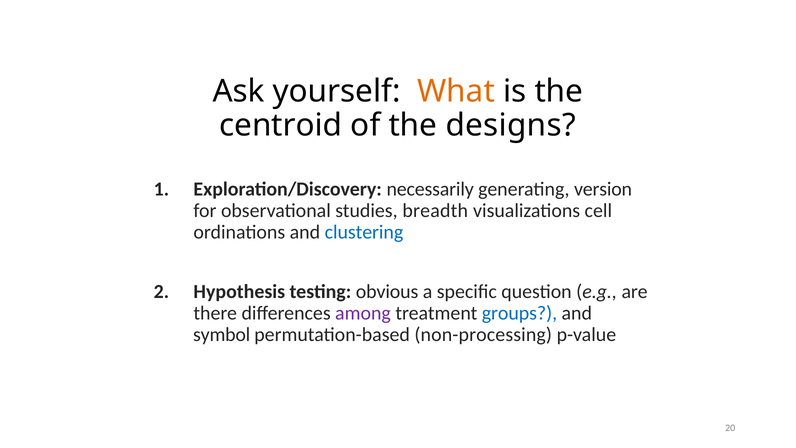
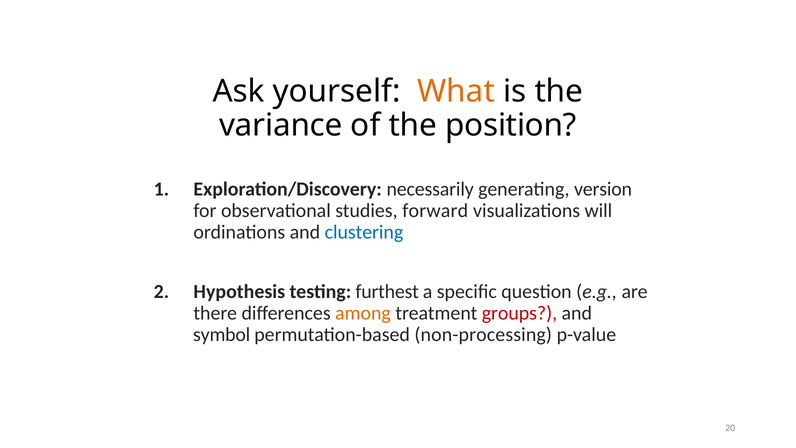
centroid: centroid -> variance
designs: designs -> position
breadth: breadth -> forward
cell: cell -> will
obvious: obvious -> furthest
among colour: purple -> orange
groups colour: blue -> red
